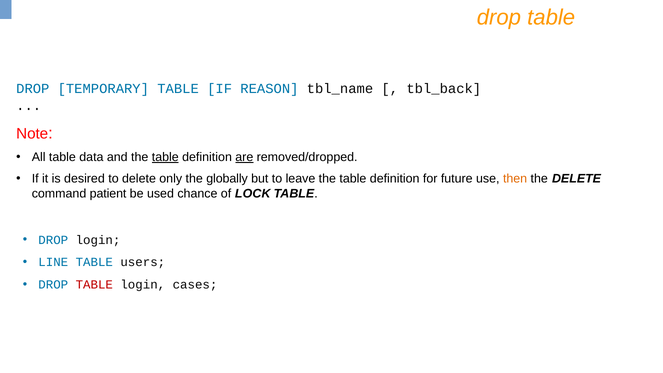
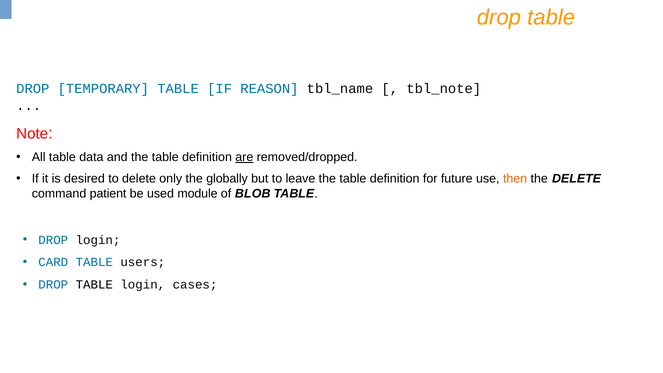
tbl_back: tbl_back -> tbl_note
table at (165, 157) underline: present -> none
chance: chance -> module
LOCK: LOCK -> BLOB
LINE: LINE -> CARD
TABLE at (94, 285) colour: red -> black
